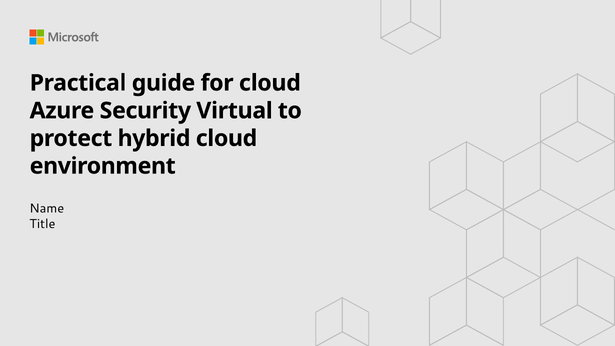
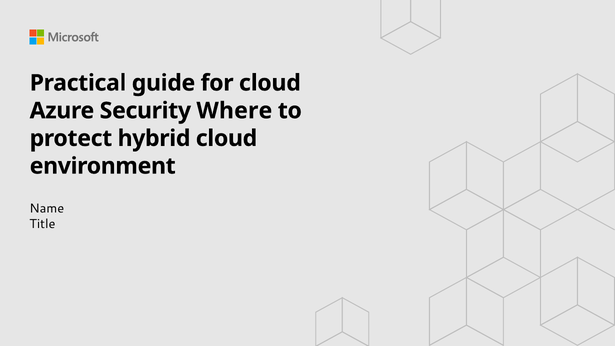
Virtual: Virtual -> Where
